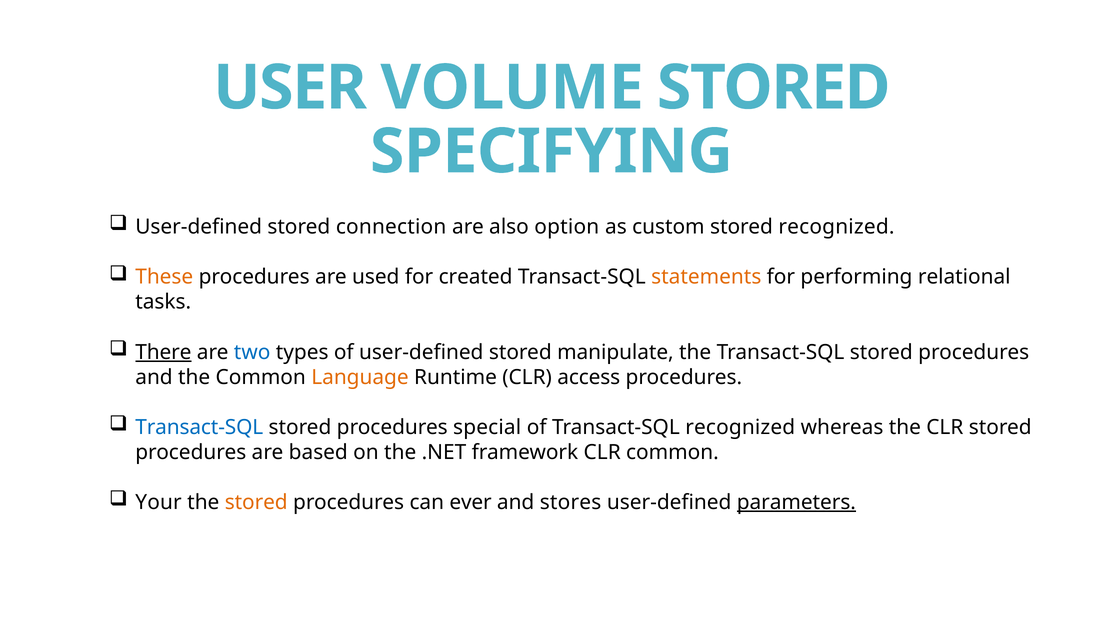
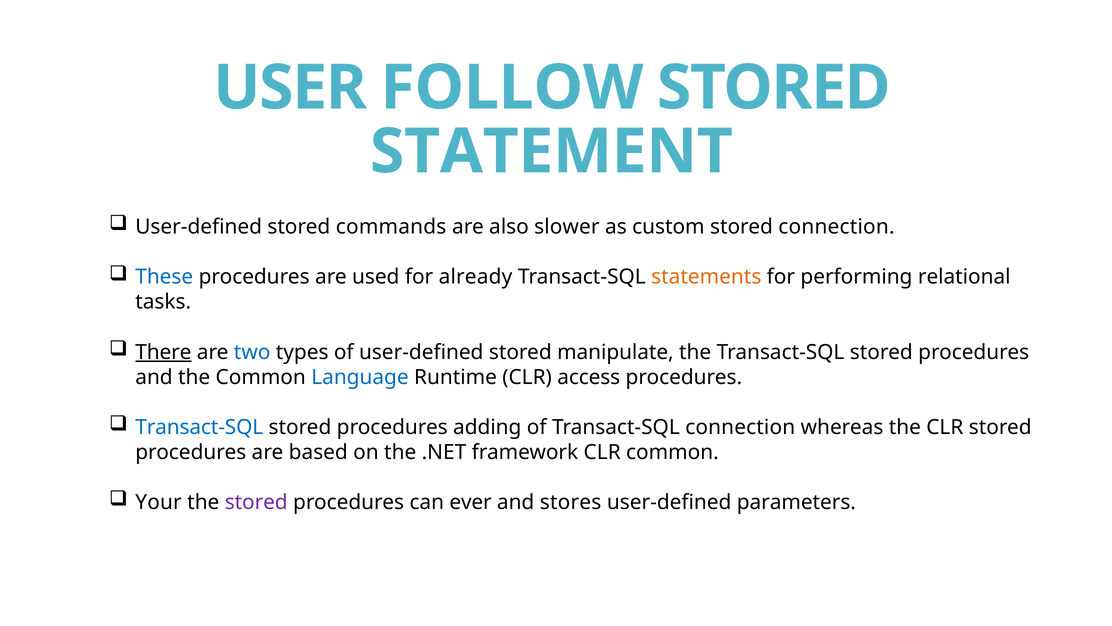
VOLUME: VOLUME -> FOLLOW
SPECIFYING: SPECIFYING -> STATEMENT
connection: connection -> commands
option: option -> slower
stored recognized: recognized -> connection
These colour: orange -> blue
created: created -> already
Language colour: orange -> blue
special: special -> adding
Transact-SQL recognized: recognized -> connection
stored at (256, 502) colour: orange -> purple
parameters underline: present -> none
